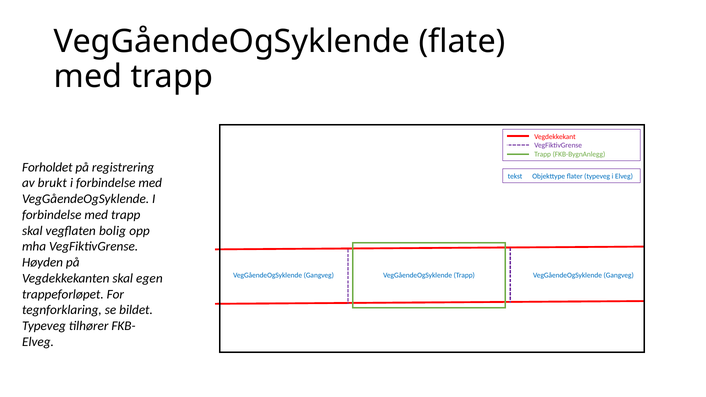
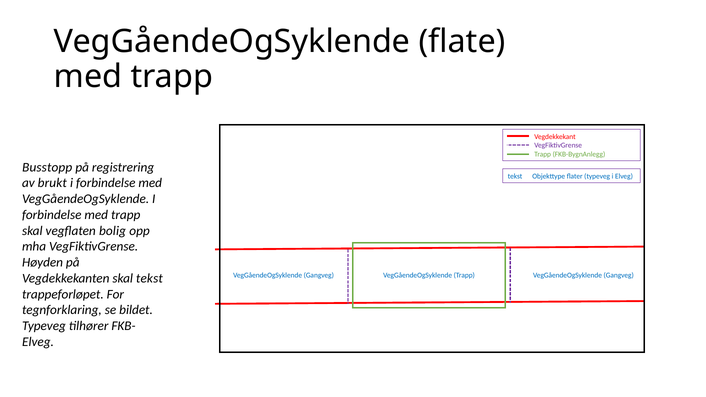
Forholdet: Forholdet -> Busstopp
skal egen: egen -> tekst
